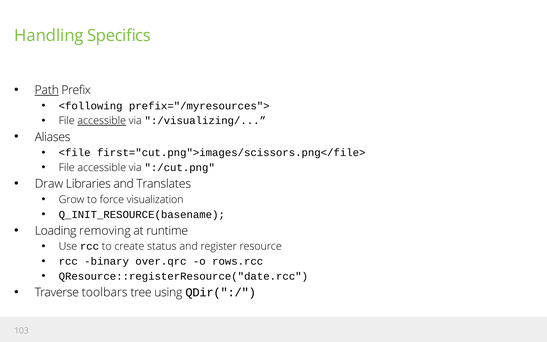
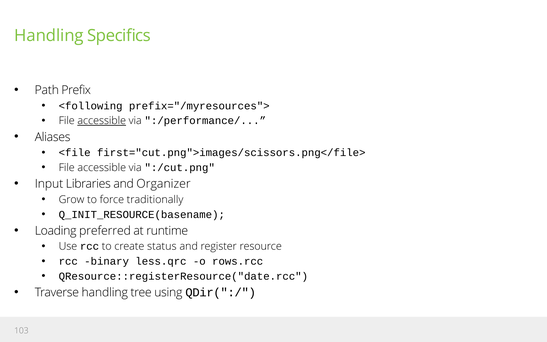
Path underline: present -> none
:/visualizing/: :/visualizing/ -> :/performance/
Draw: Draw -> Input
Translates: Translates -> Organizer
visualization: visualization -> traditionally
removing: removing -> preferred
over.qrc: over.qrc -> less.qrc
Traverse toolbars: toolbars -> handling
